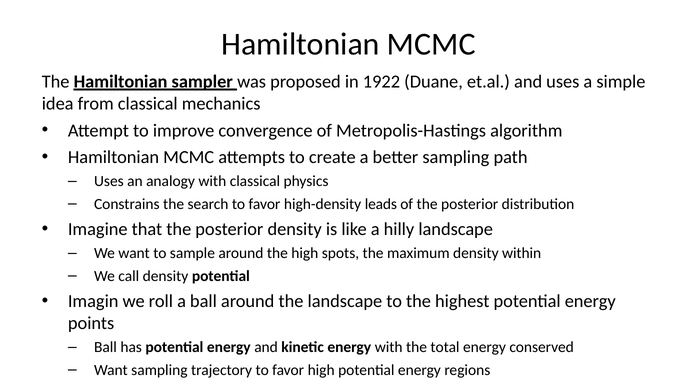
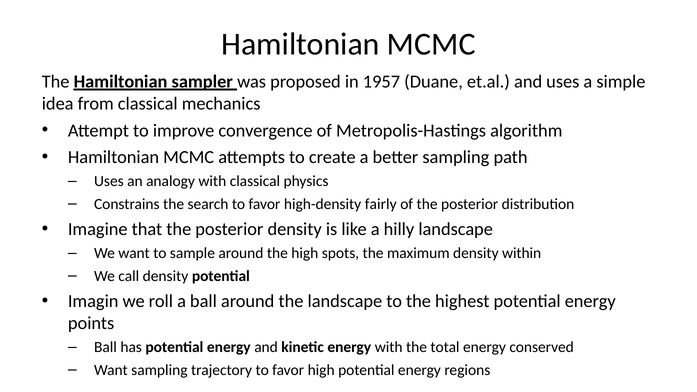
1922: 1922 -> 1957
leads: leads -> fairly
